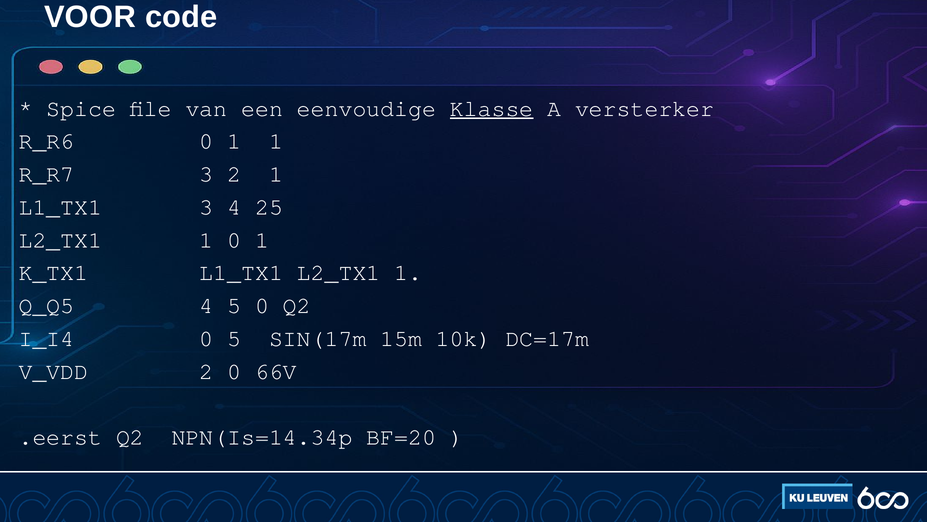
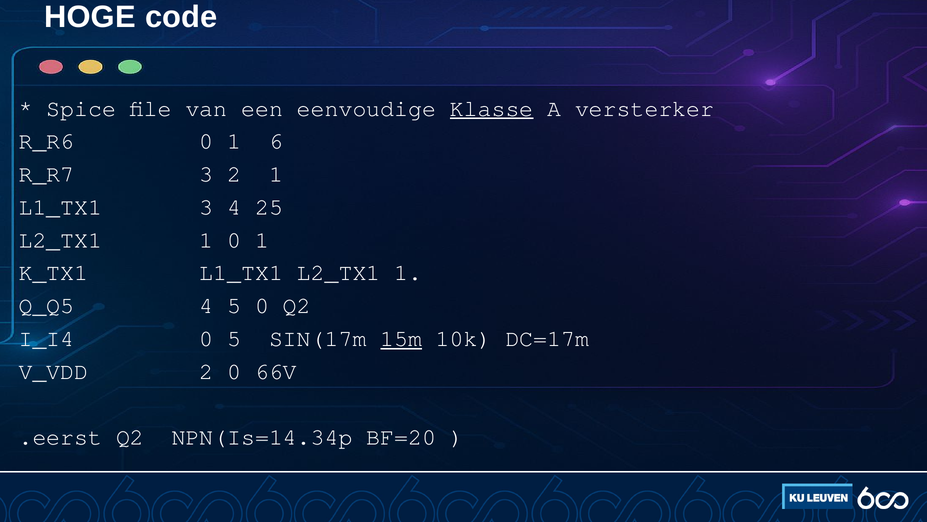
VOOR: VOOR -> HOGE
1 1: 1 -> 6
15m underline: none -> present
